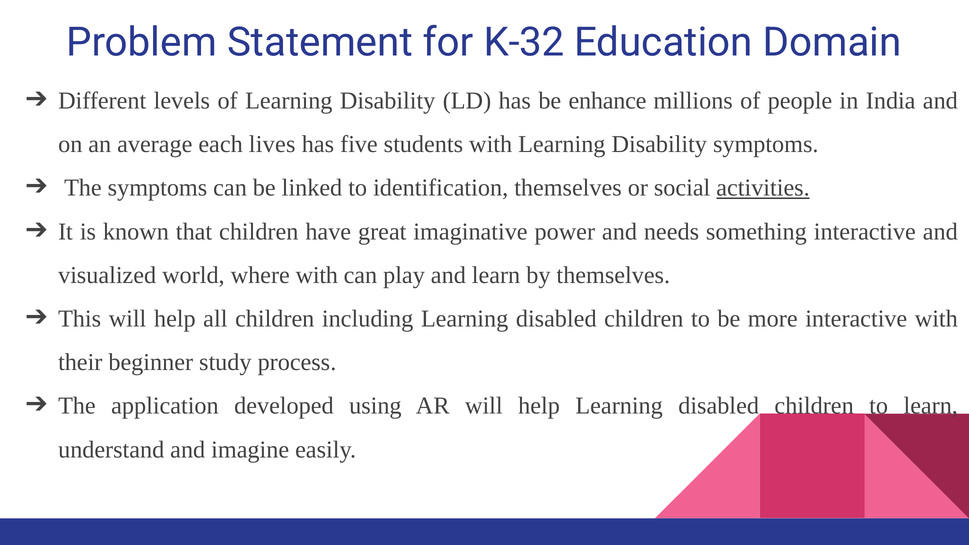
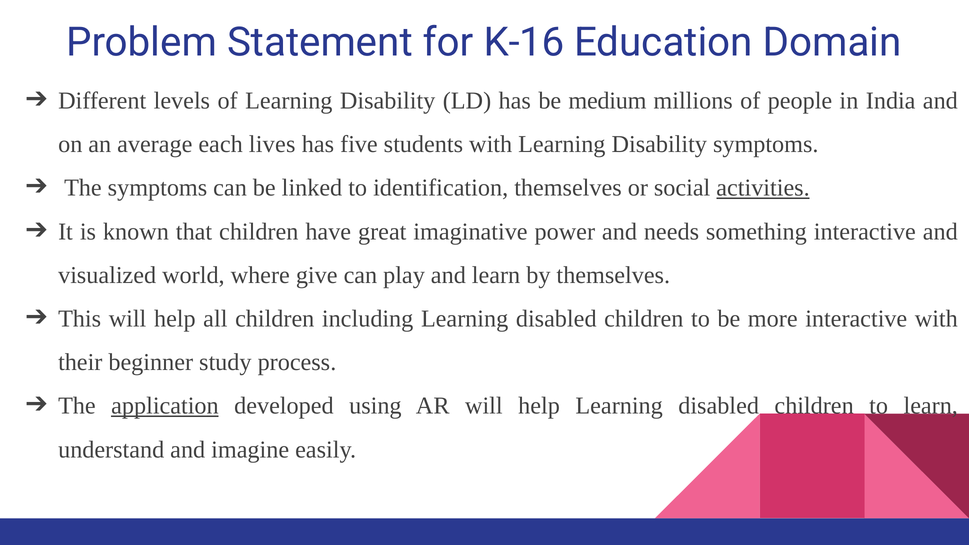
K-32: K-32 -> K-16
enhance: enhance -> medium
where with: with -> give
application underline: none -> present
